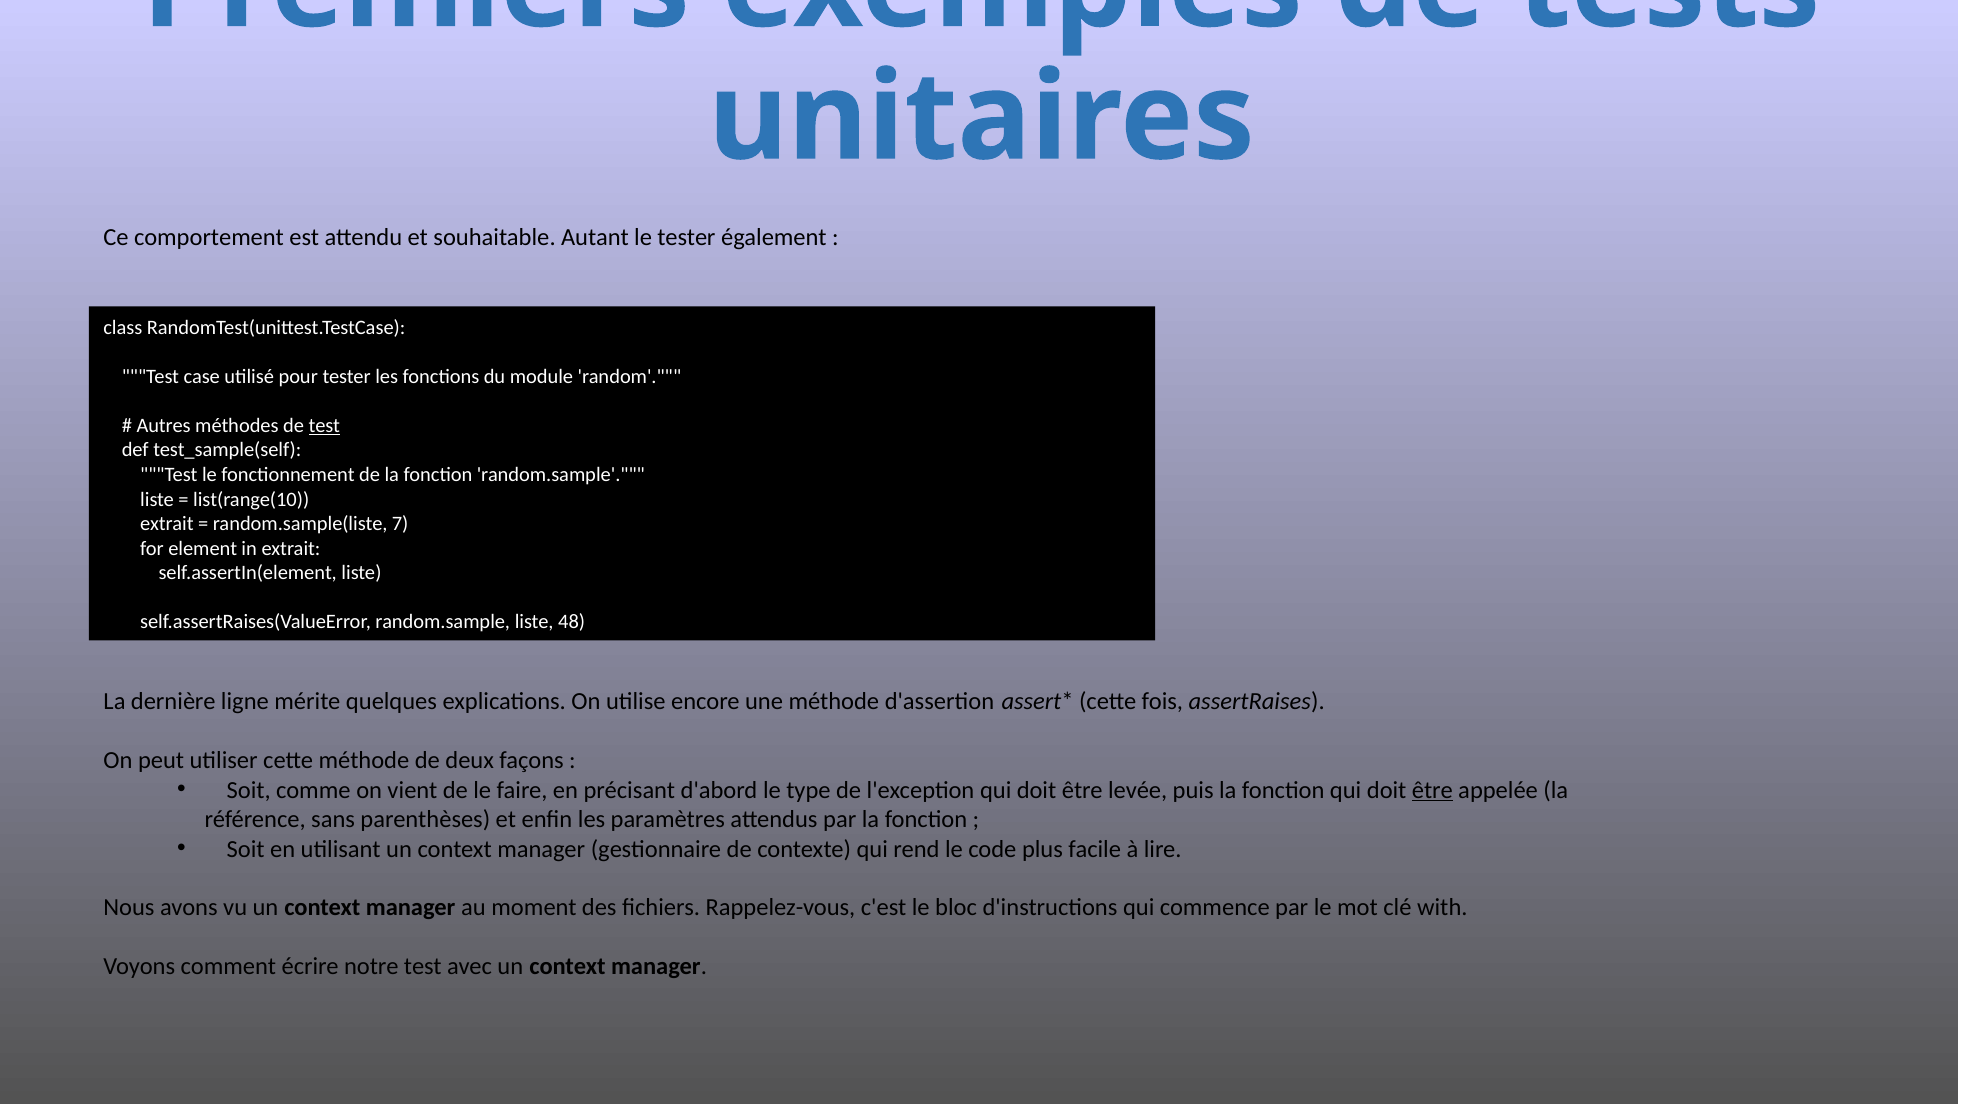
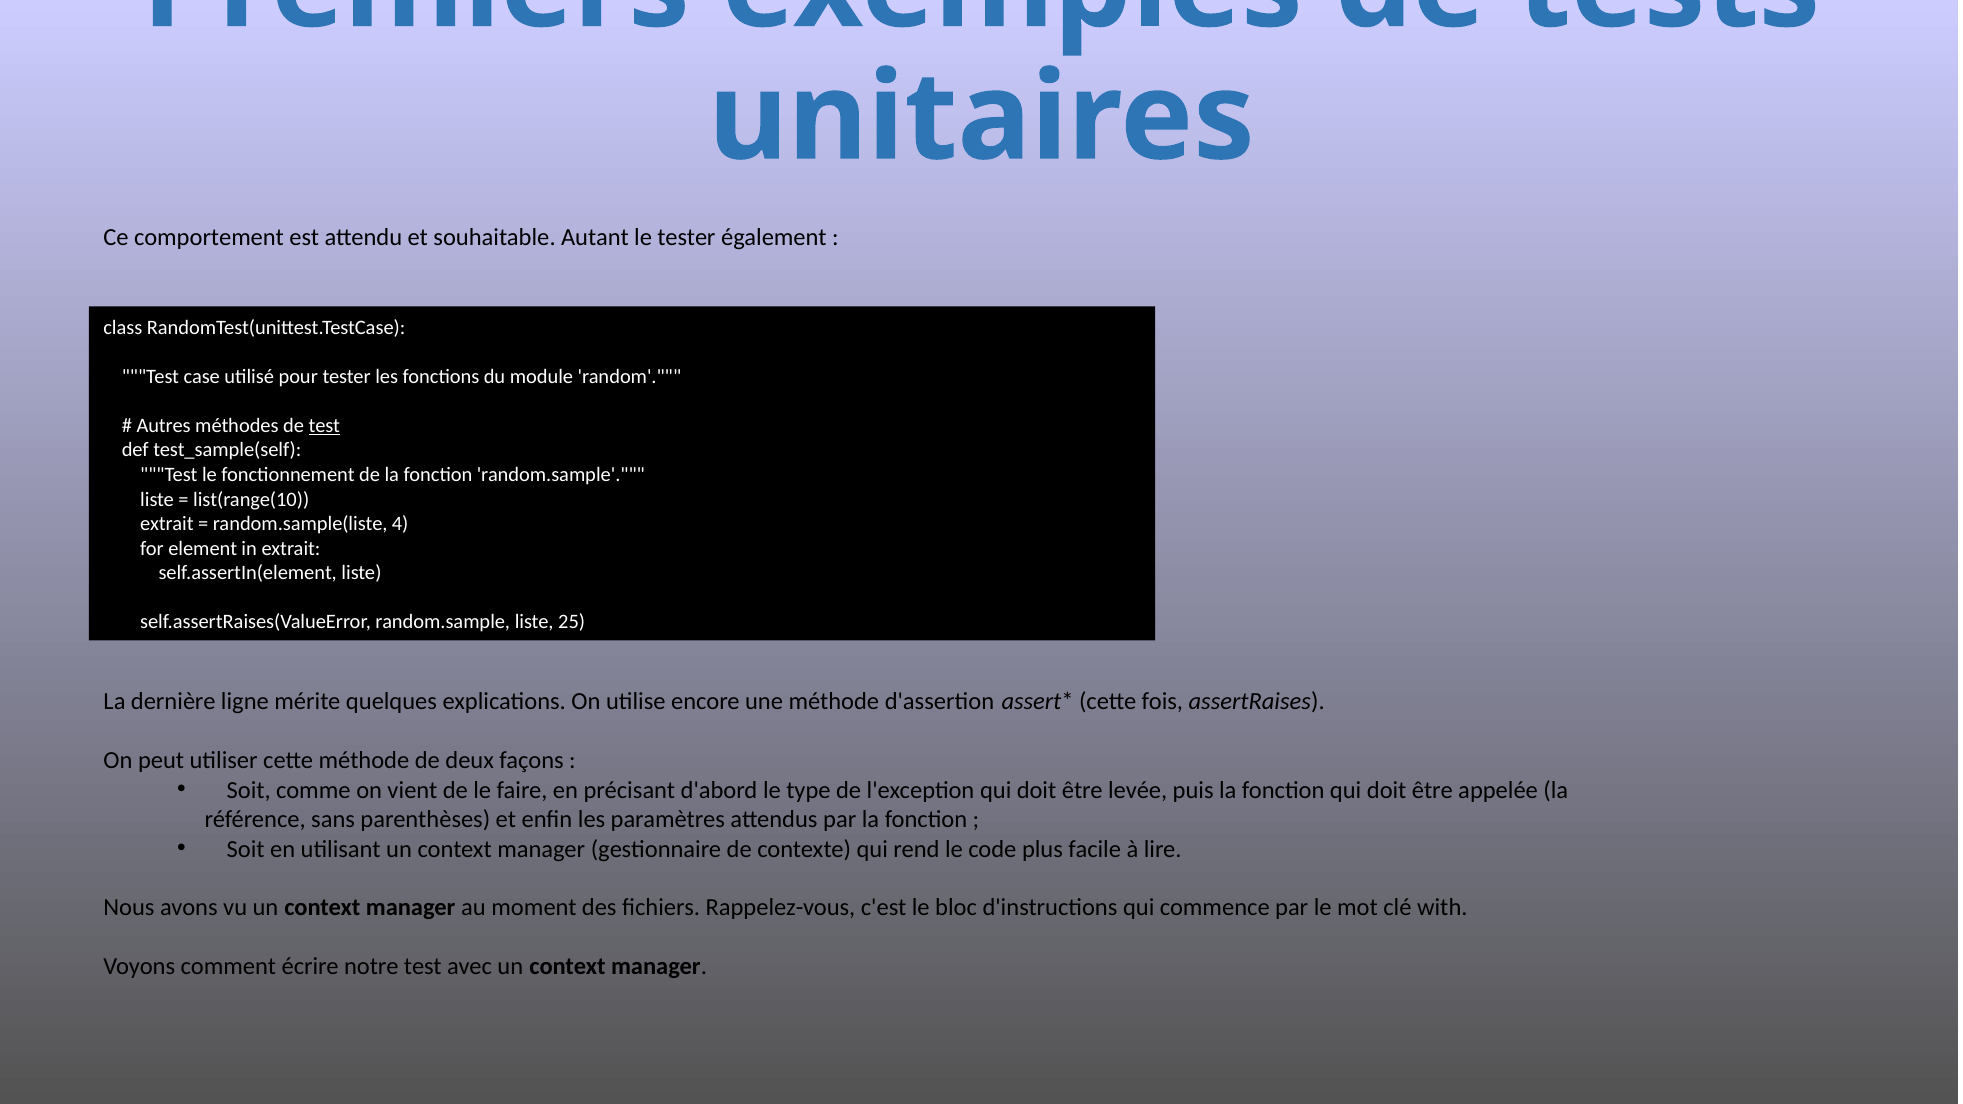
7: 7 -> 4
48: 48 -> 25
être at (1432, 790) underline: present -> none
